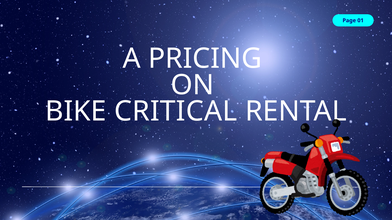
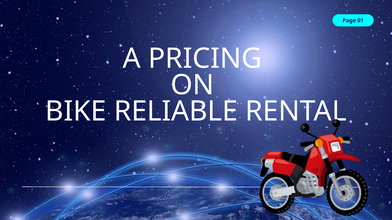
CRITICAL: CRITICAL -> RELIABLE
